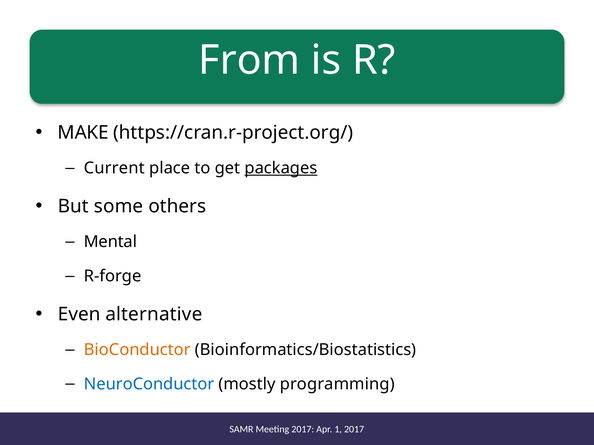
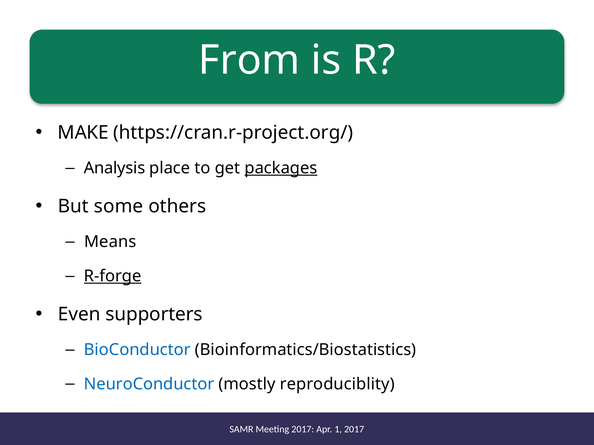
Current: Current -> Analysis
Mental: Mental -> Means
R-forge underline: none -> present
alternative: alternative -> supporters
BioConductor colour: orange -> blue
programming: programming -> reproduciblity
